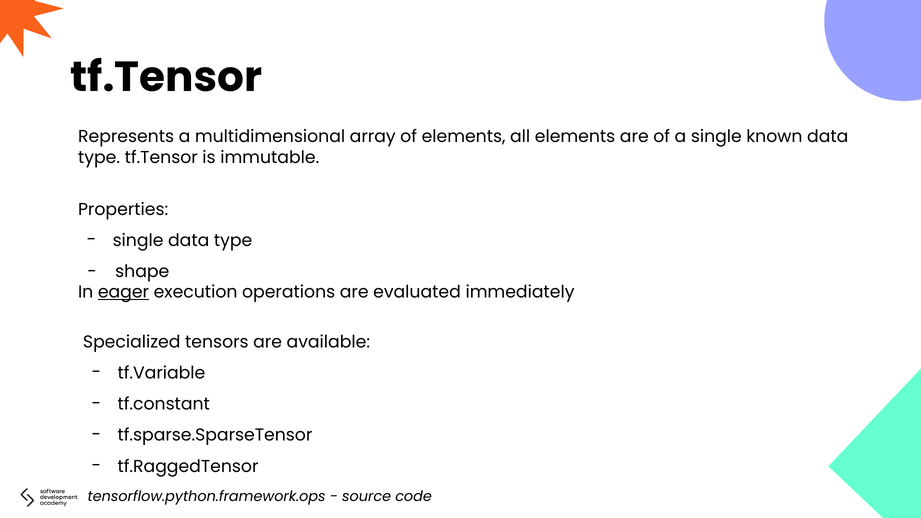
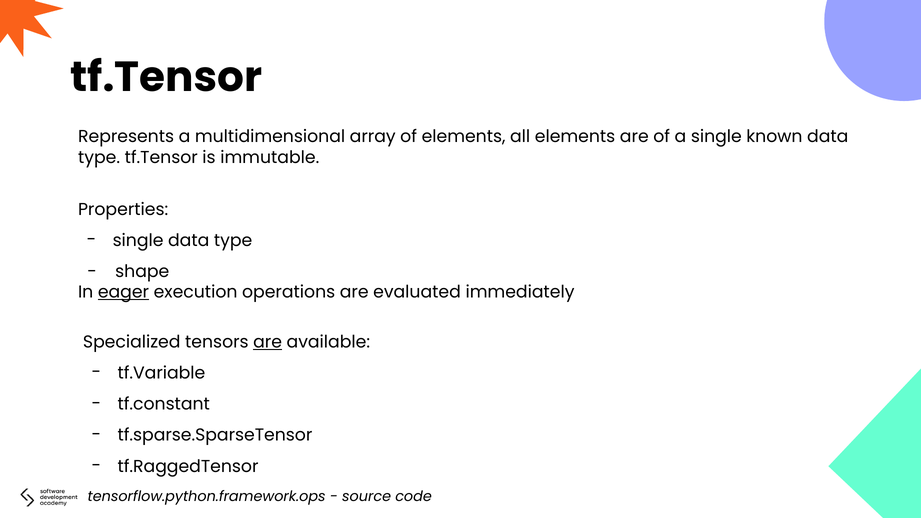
are at (268, 342) underline: none -> present
